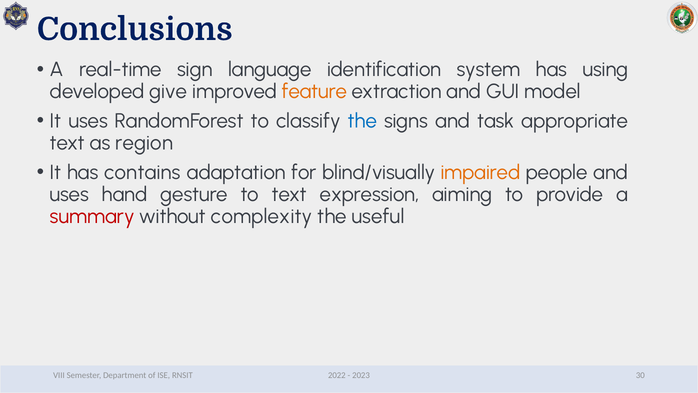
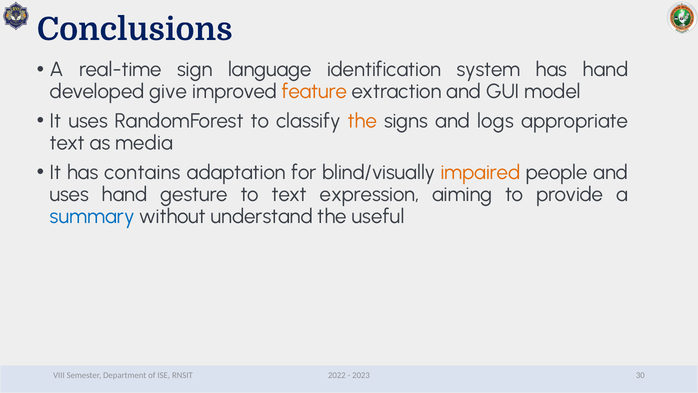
has using: using -> hand
the at (362, 121) colour: blue -> orange
task: task -> logs
region: region -> media
summary colour: red -> blue
complexity: complexity -> understand
